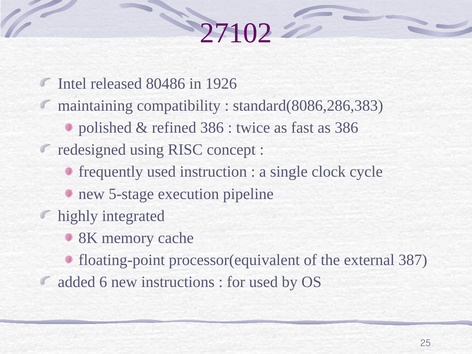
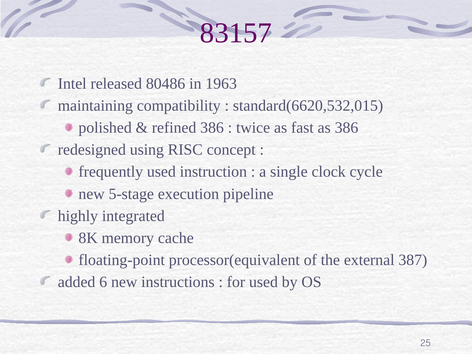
27102: 27102 -> 83157
1926: 1926 -> 1963
standard(8086,286,383: standard(8086,286,383 -> standard(6620,532,015
